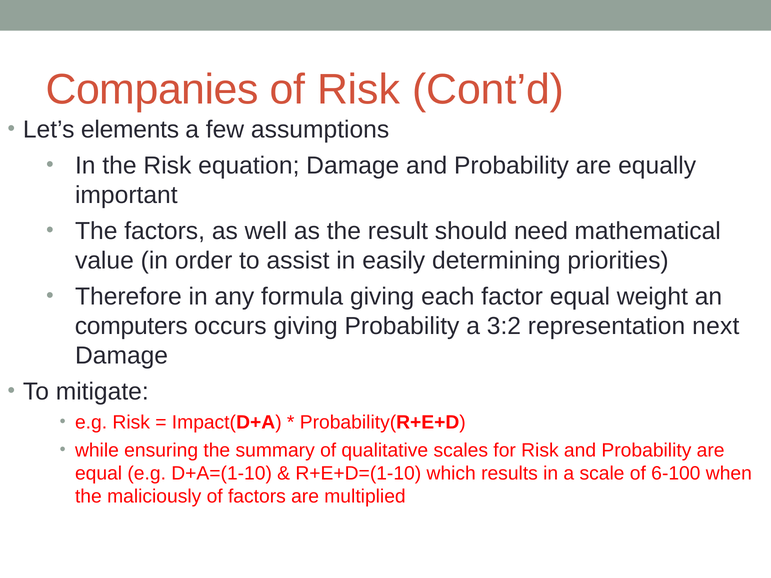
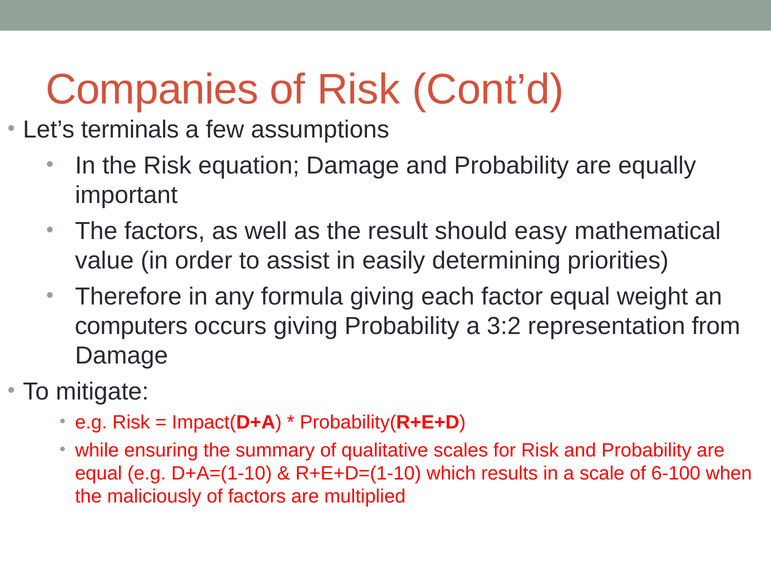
elements: elements -> terminals
need: need -> easy
next: next -> from
